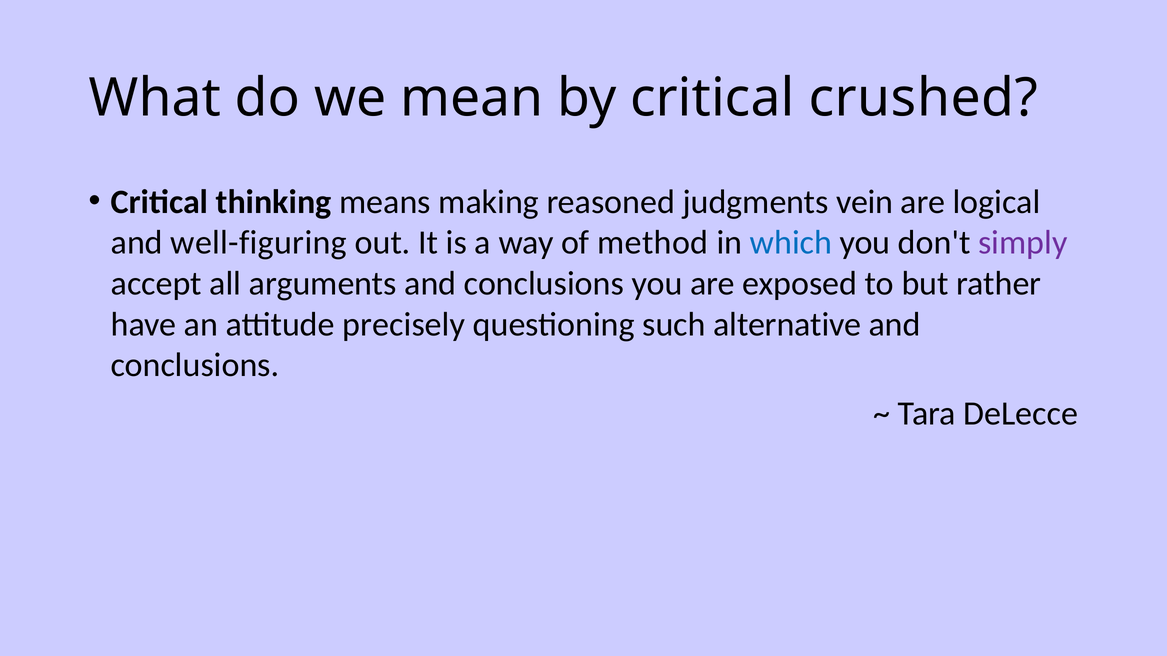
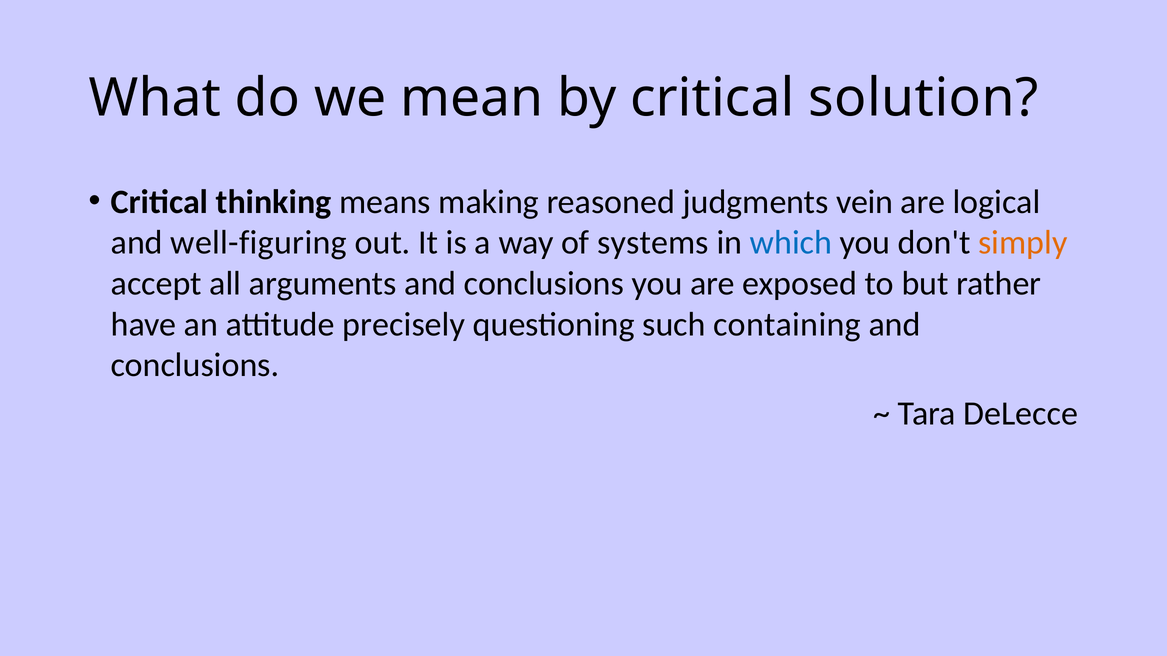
crushed: crushed -> solution
method: method -> systems
simply colour: purple -> orange
alternative: alternative -> containing
